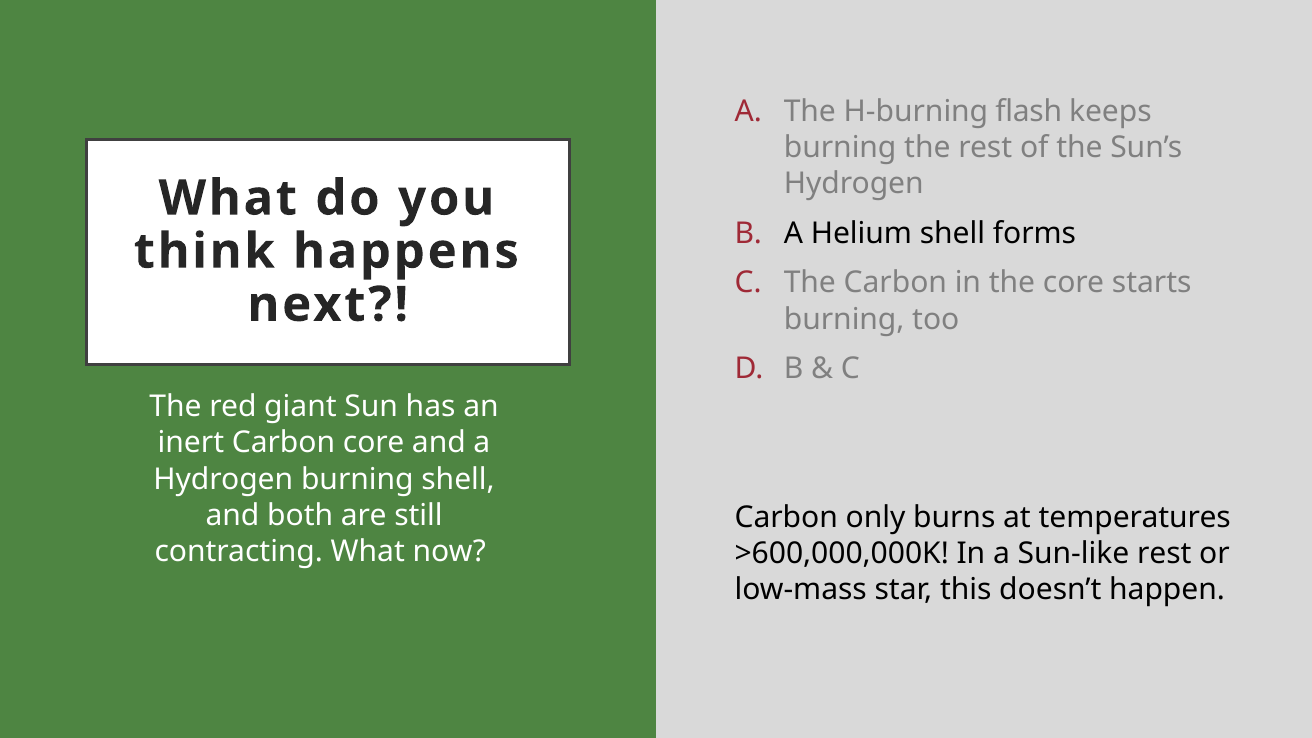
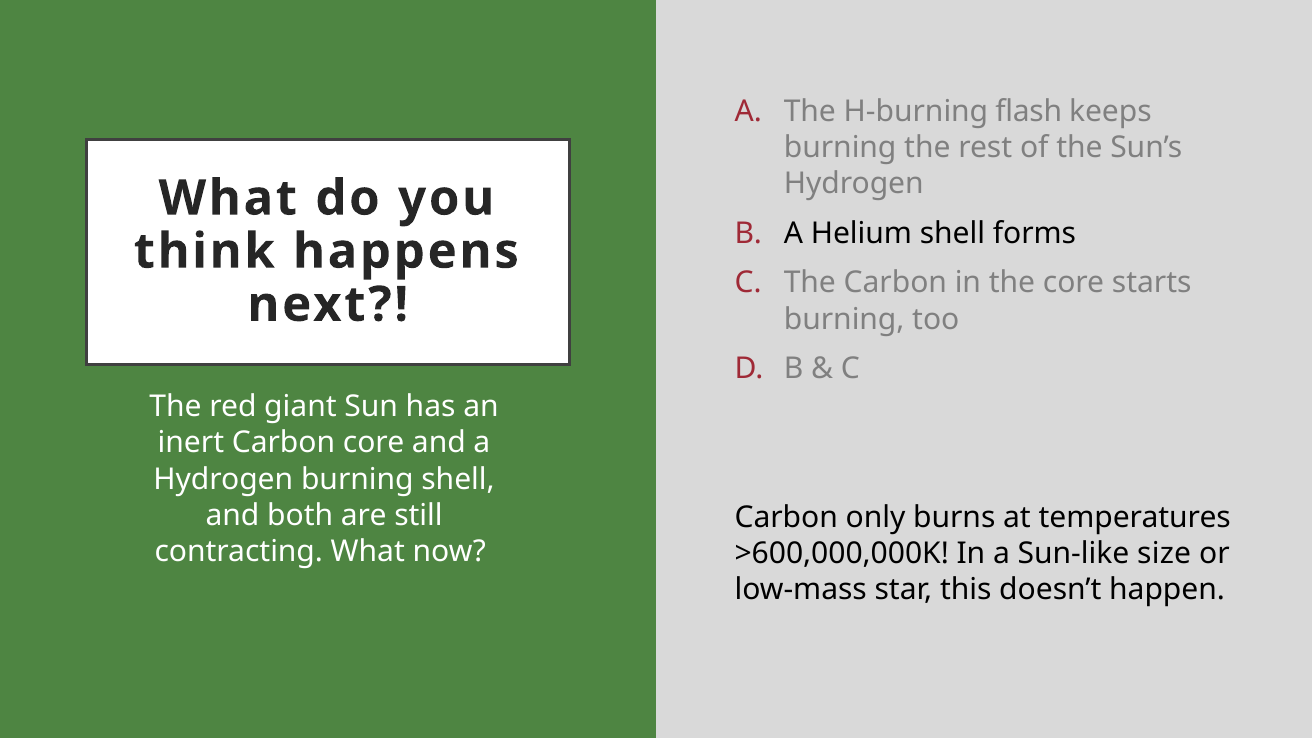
Sun-like rest: rest -> size
